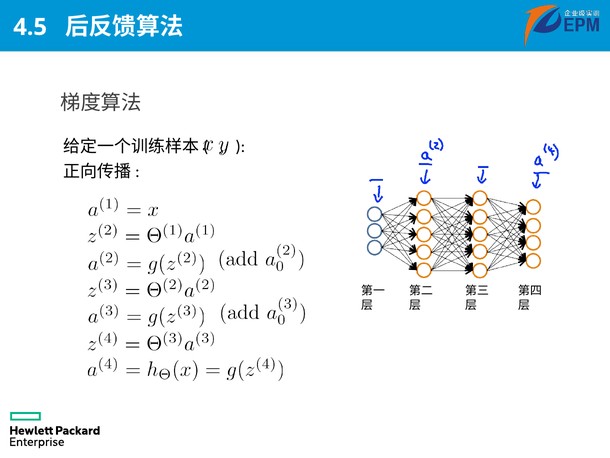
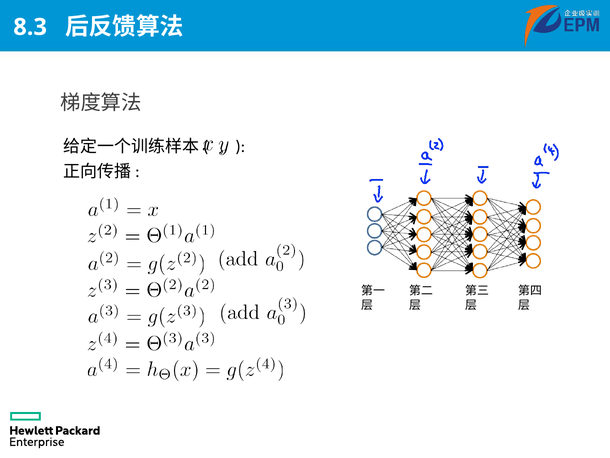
4.5: 4.5 -> 8.3
